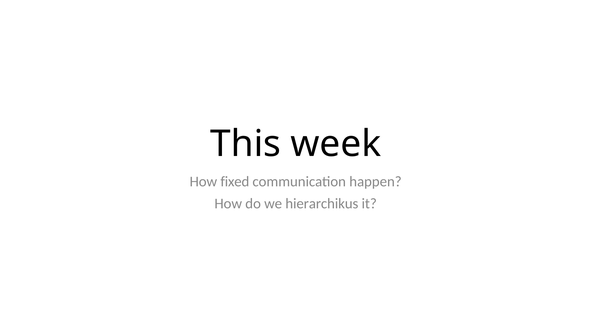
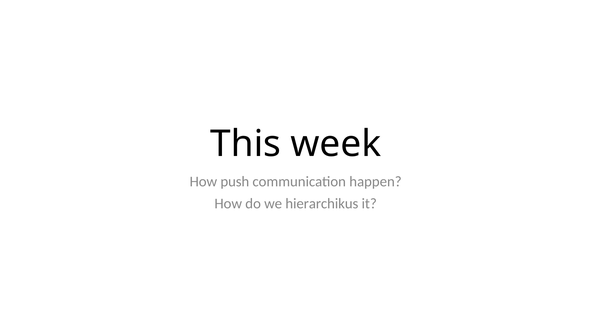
fixed: fixed -> push
